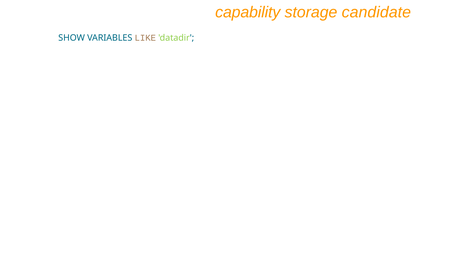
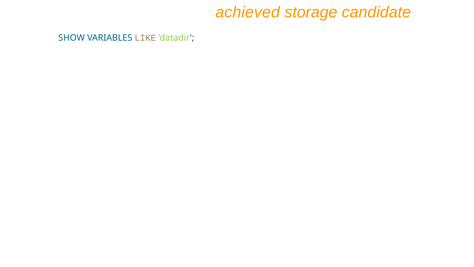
capability: capability -> achieved
